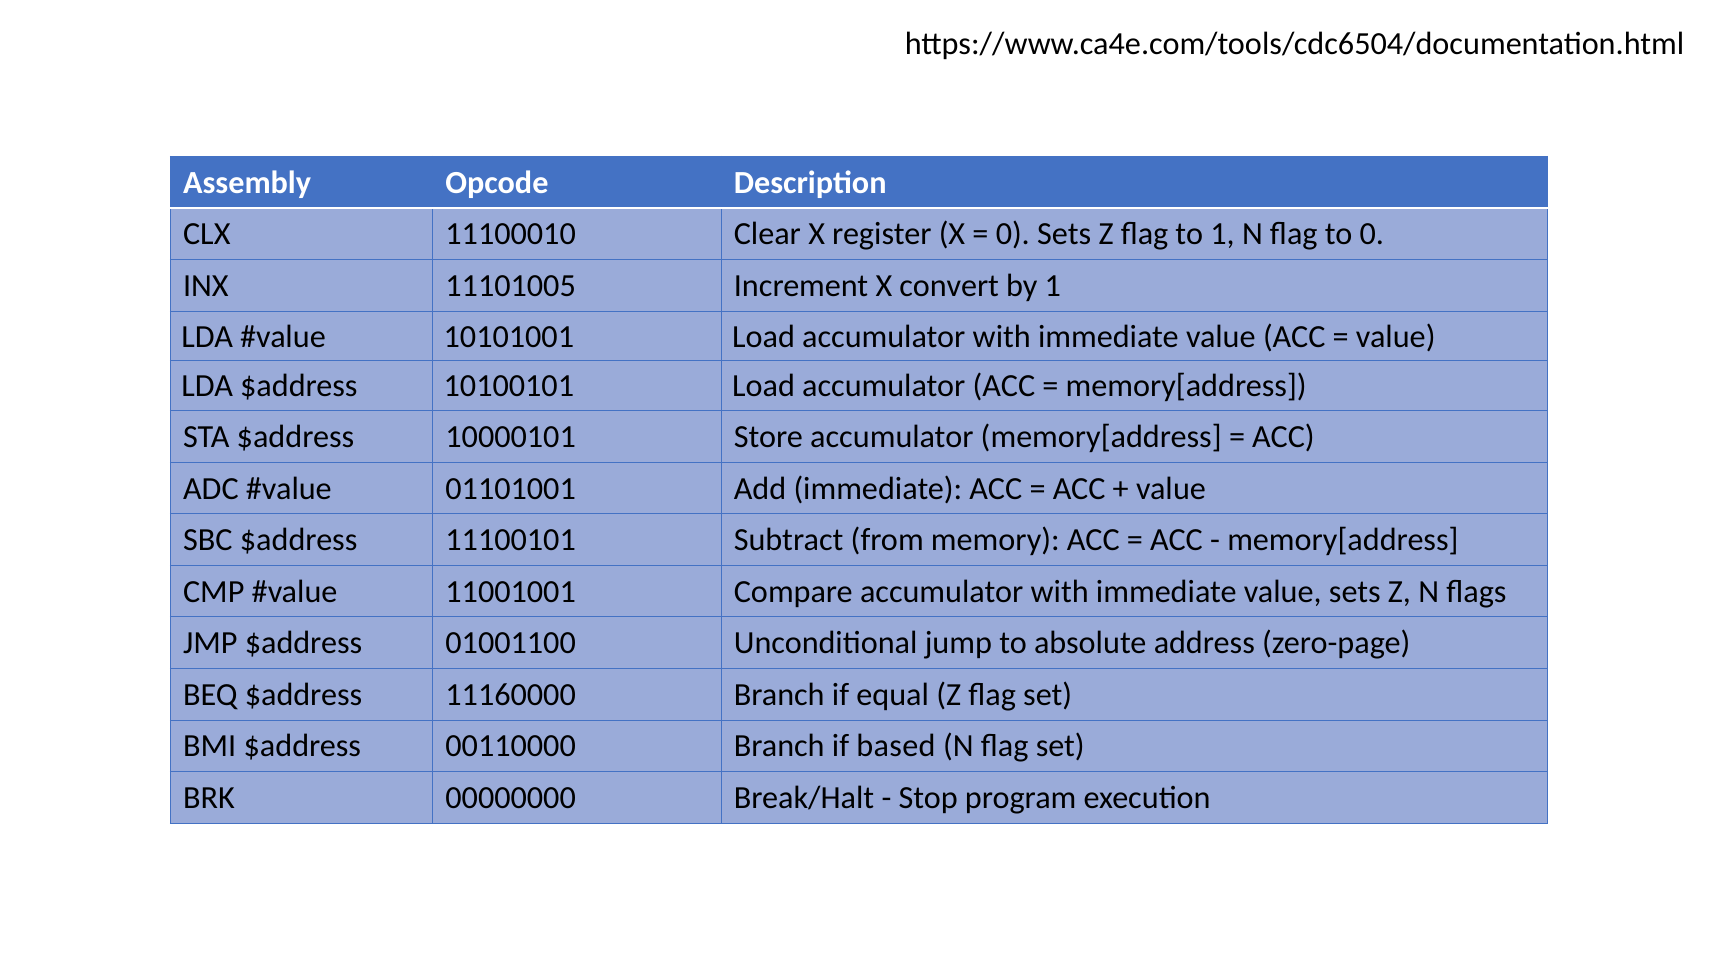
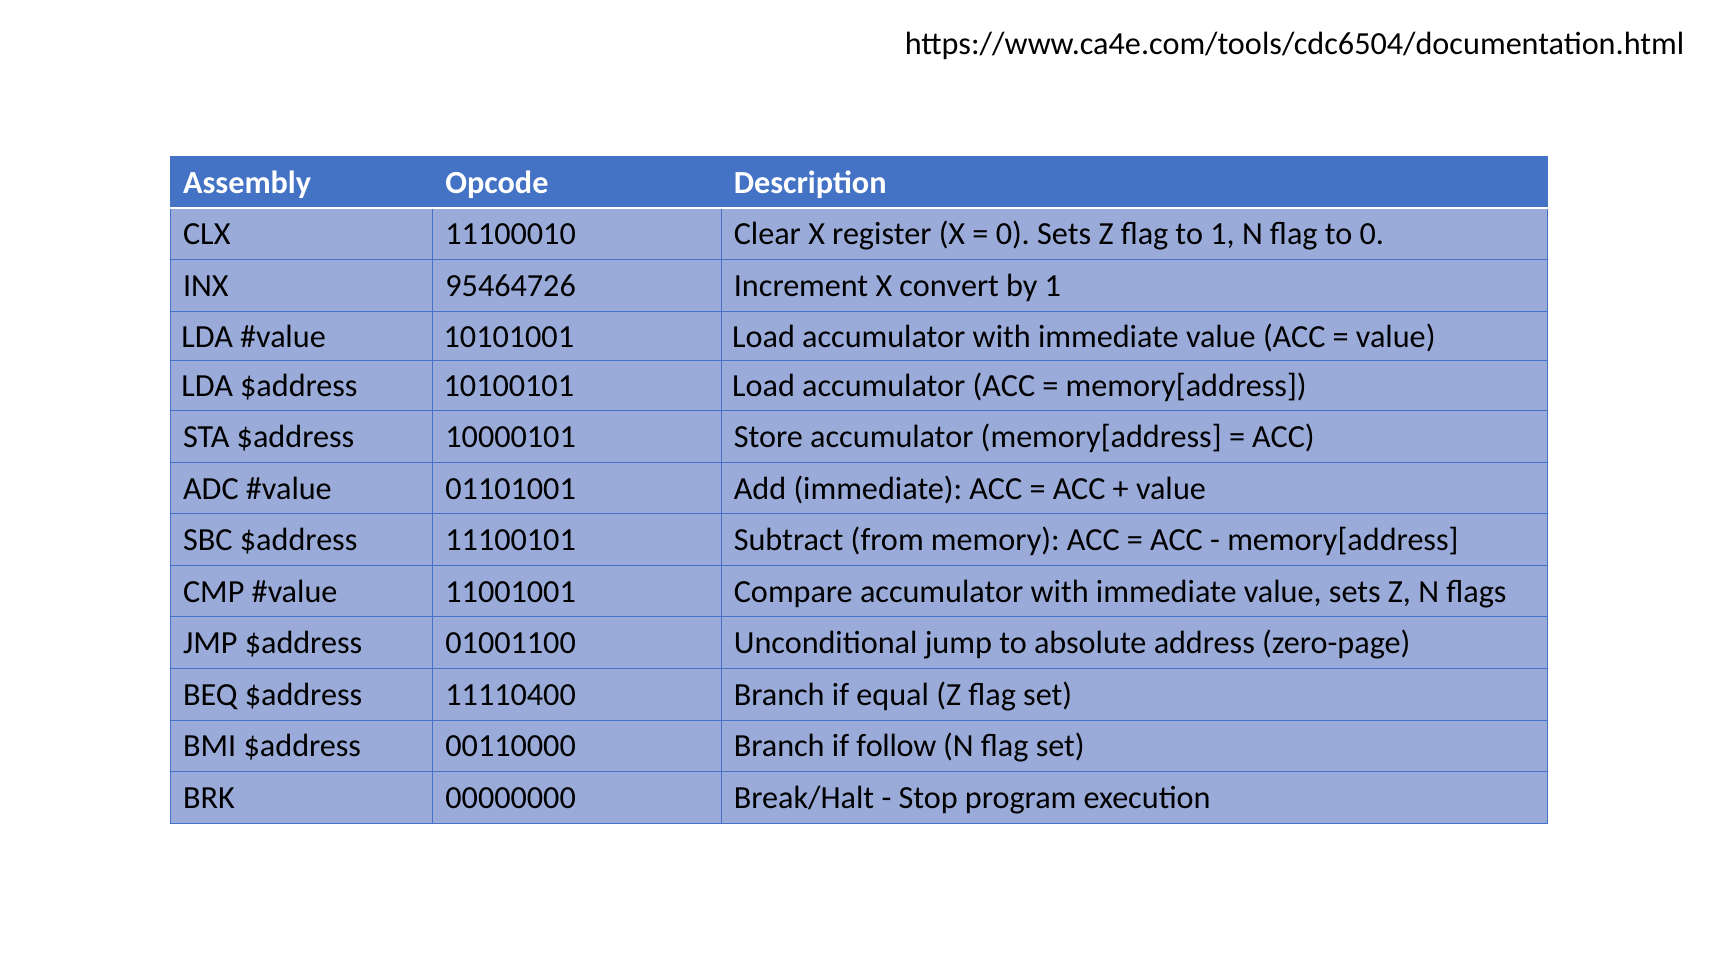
11101005: 11101005 -> 95464726
11160000: 11160000 -> 11110400
based: based -> follow
